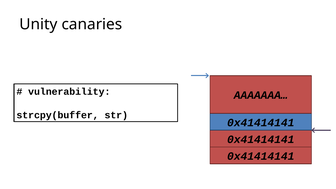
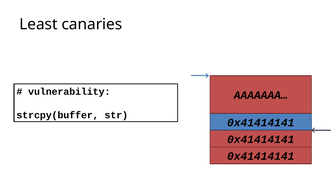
Unity: Unity -> Least
